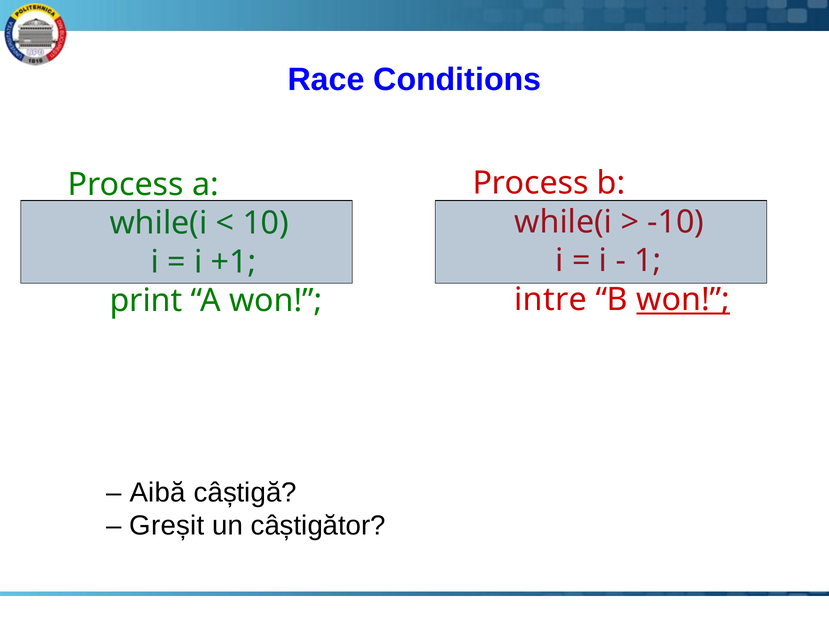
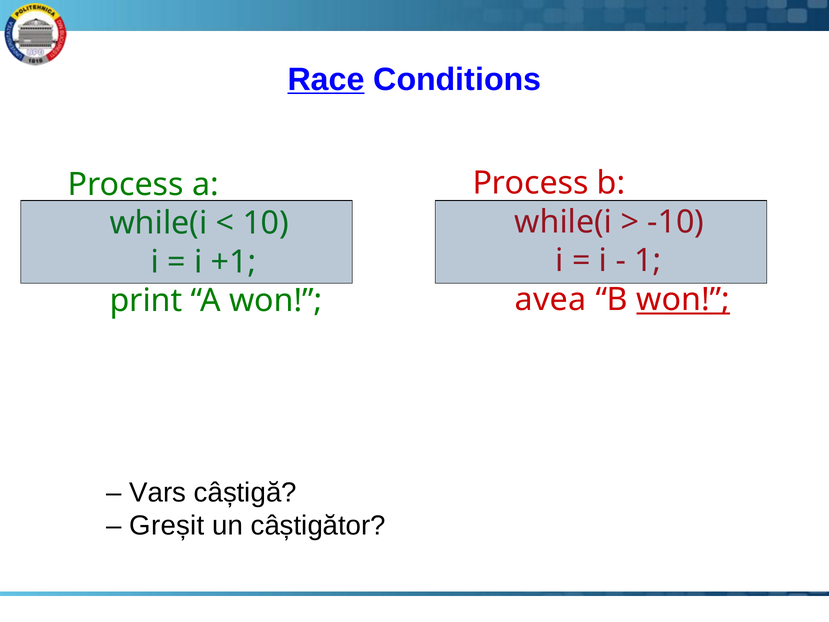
Race underline: none -> present
intre: intre -> avea
Aibă: Aibă -> Vars
